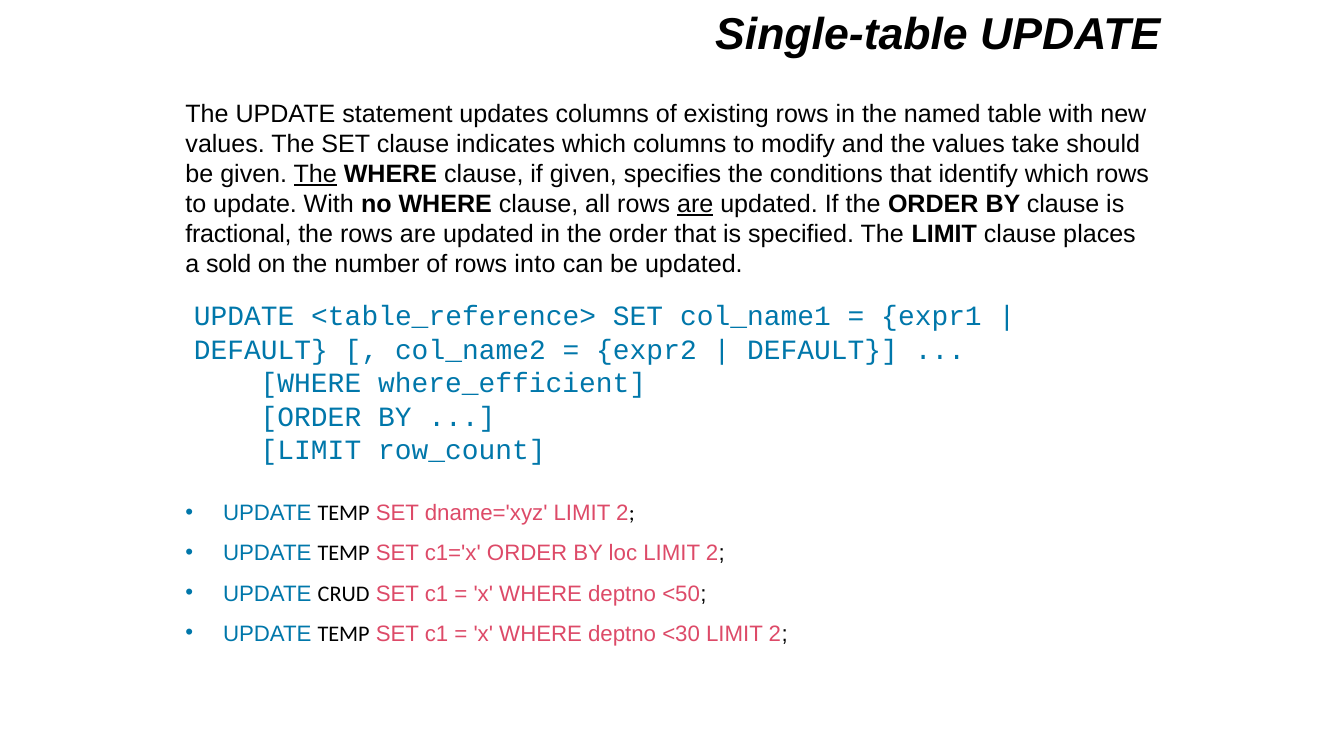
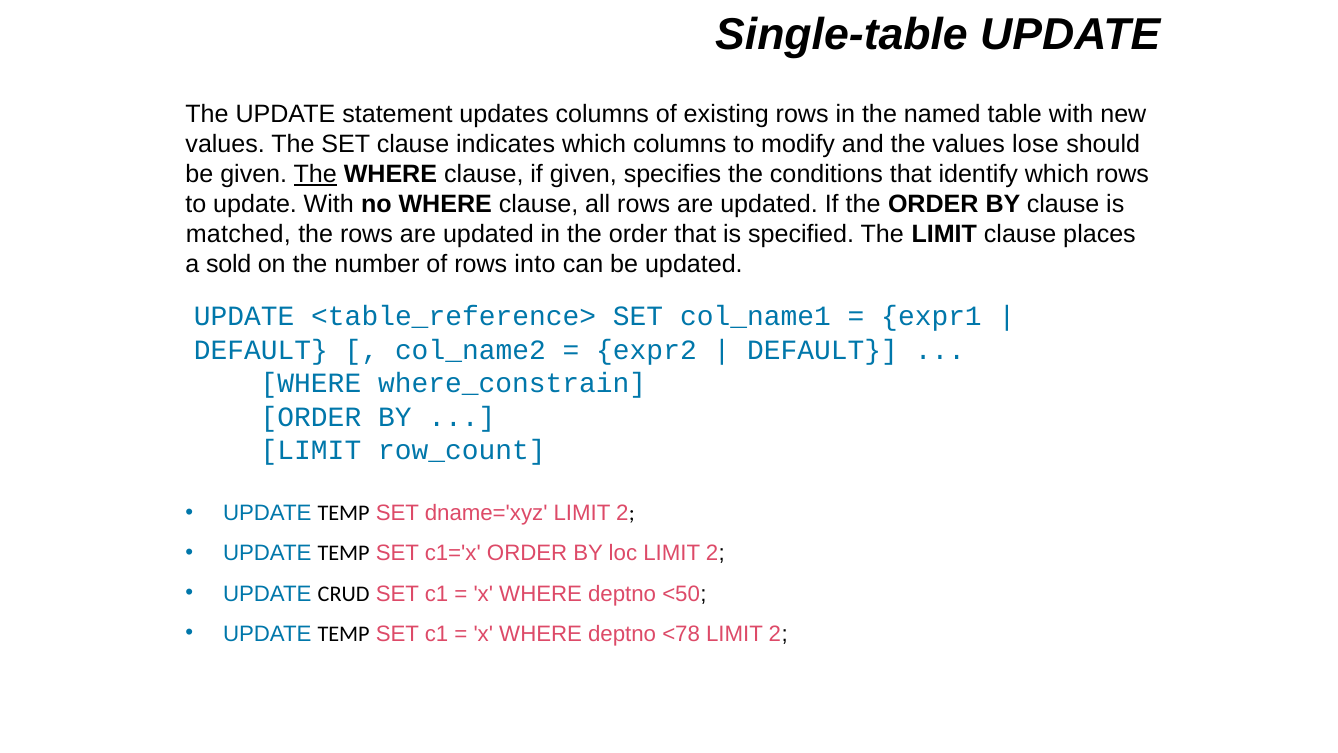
take: take -> lose
are at (695, 204) underline: present -> none
fractional: fractional -> matched
where_efficient: where_efficient -> where_constrain
<30: <30 -> <78
